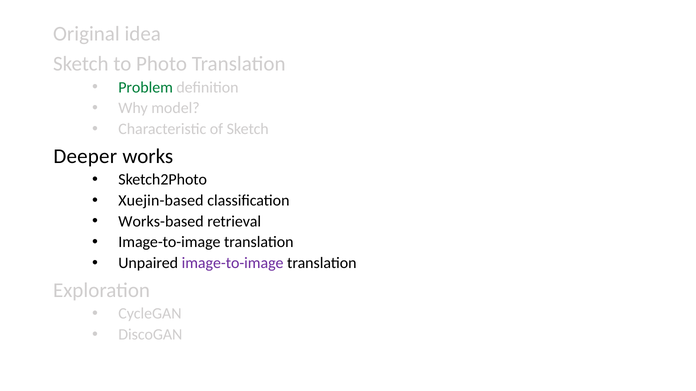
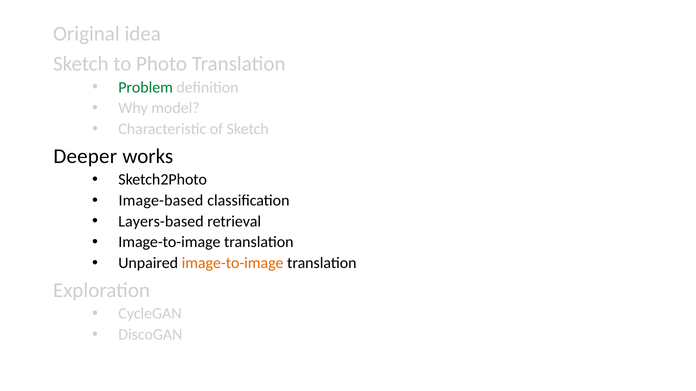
Xuejin-based: Xuejin-based -> Image-based
Works-based: Works-based -> Layers-based
image-to-image at (233, 263) colour: purple -> orange
